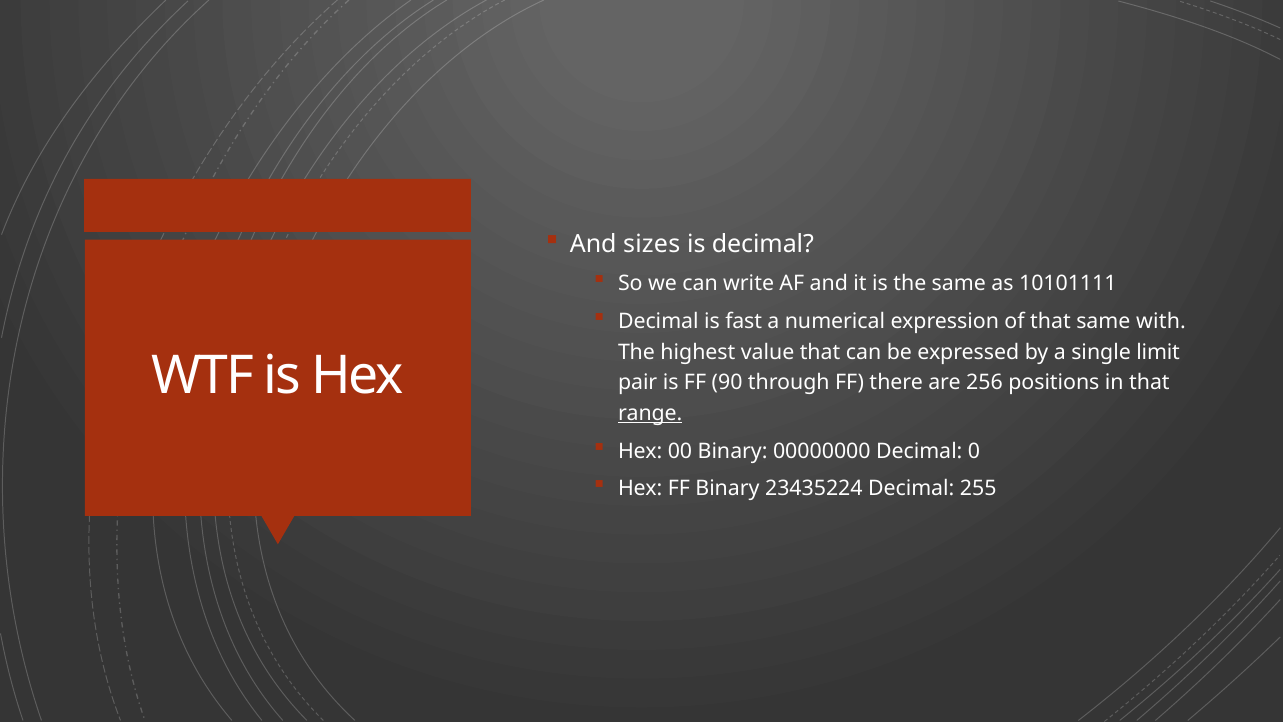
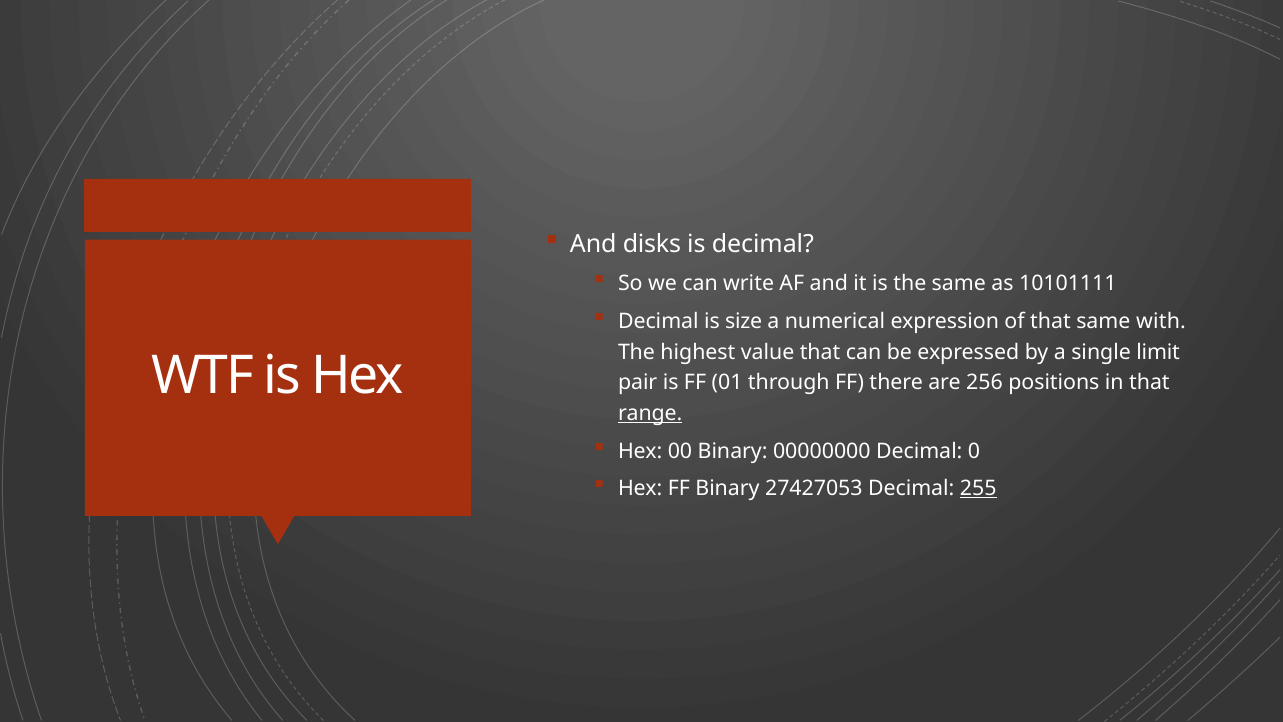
sizes: sizes -> disks
fast: fast -> size
90: 90 -> 01
23435224: 23435224 -> 27427053
255 underline: none -> present
